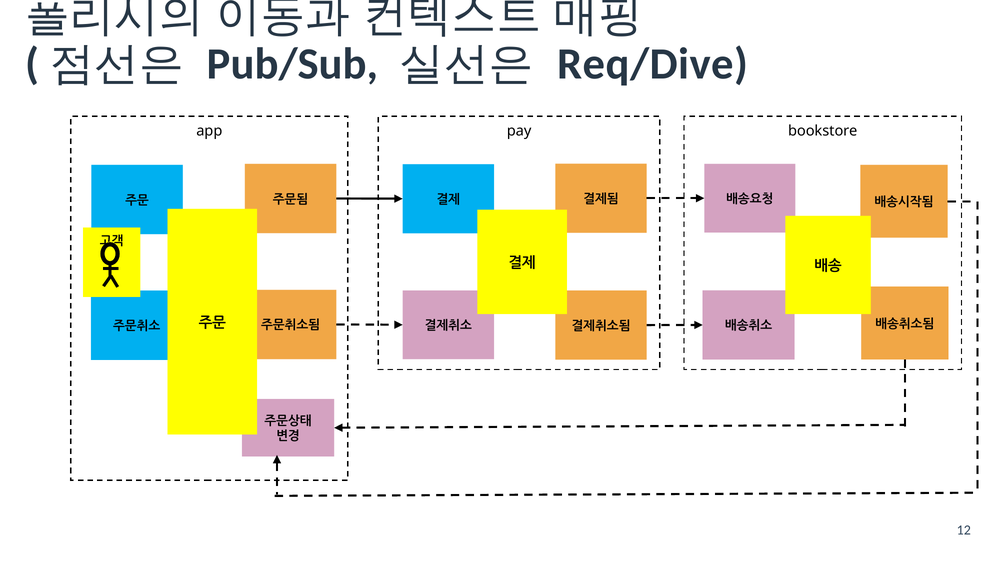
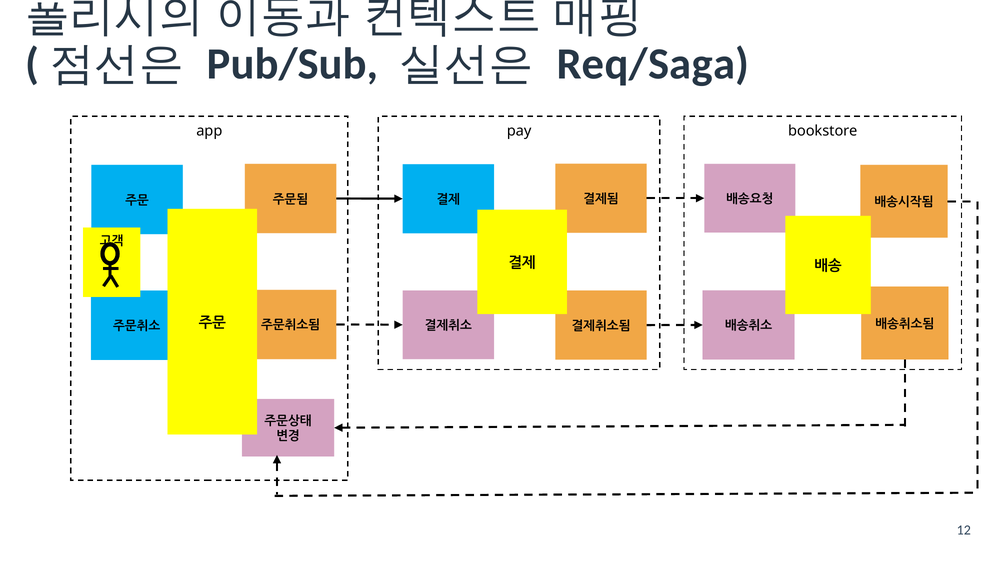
Req/Dive: Req/Dive -> Req/Saga
